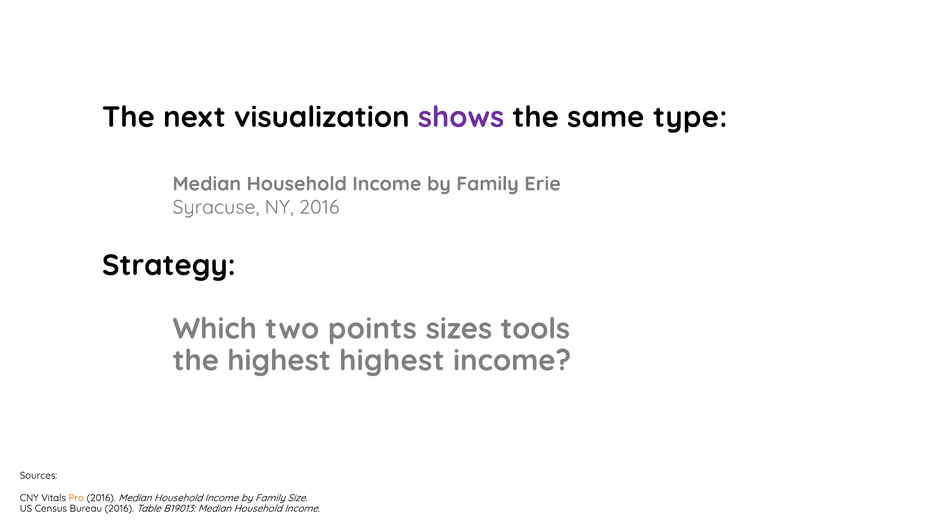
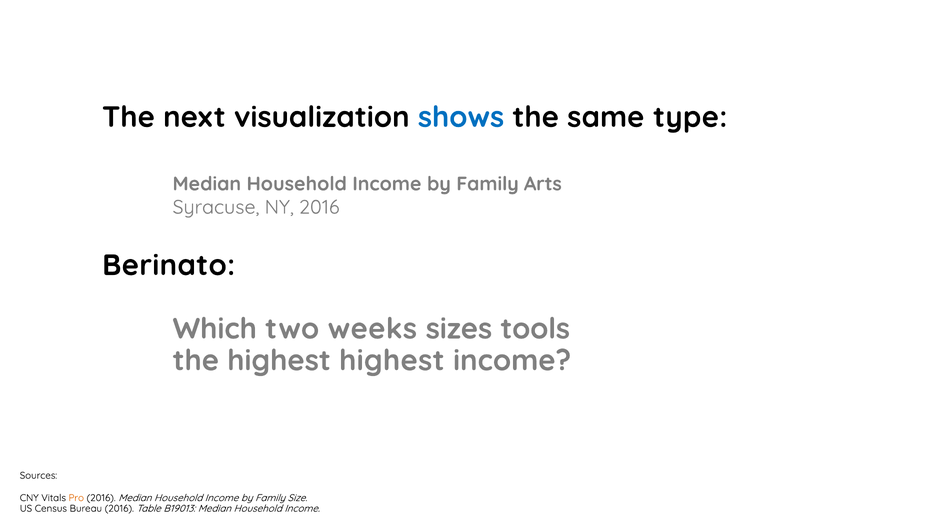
shows colour: purple -> blue
Erie: Erie -> Arts
Strategy: Strategy -> Berinato
points: points -> weeks
